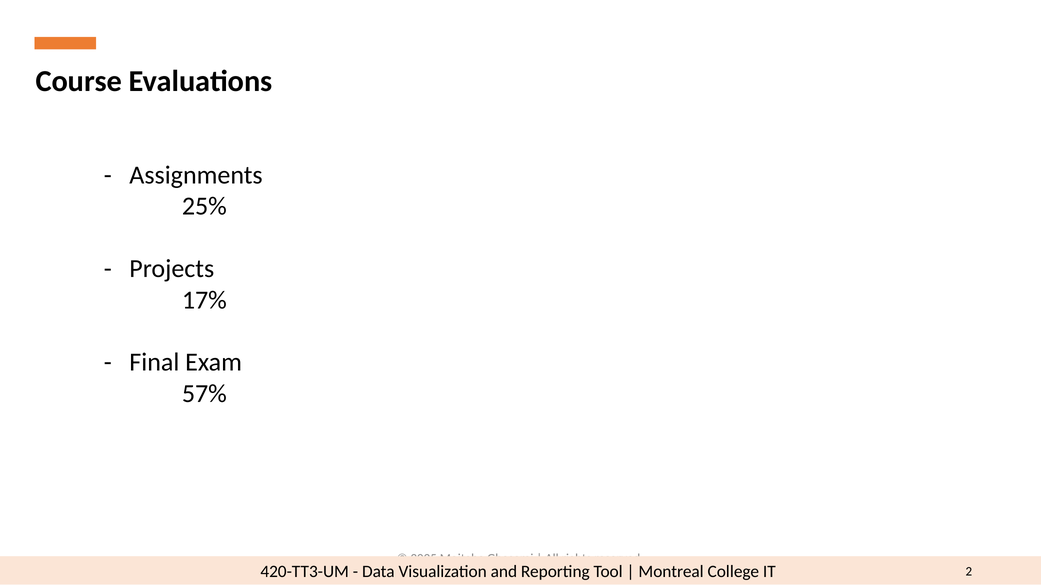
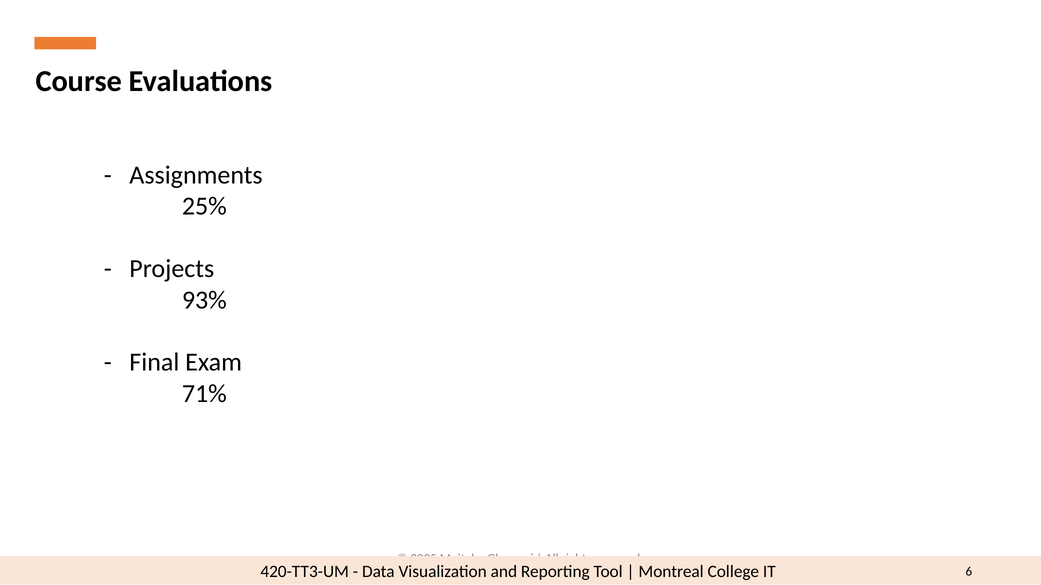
17%: 17% -> 93%
57%: 57% -> 71%
2: 2 -> 6
